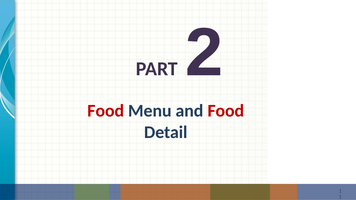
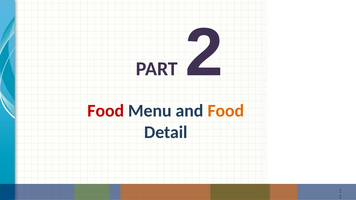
Food at (226, 111) colour: red -> orange
